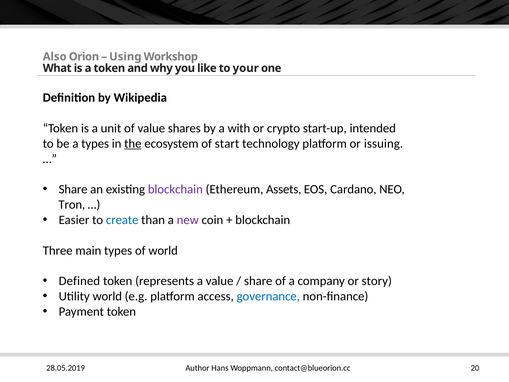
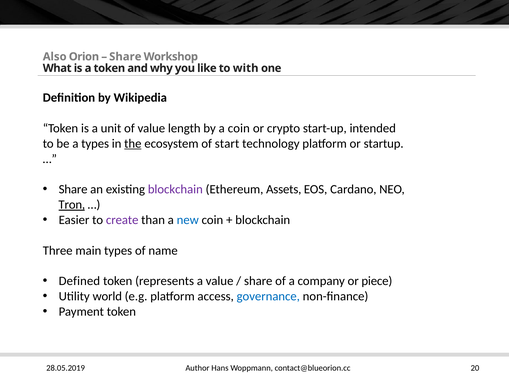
Using at (125, 57): Using -> Share
your: your -> with
shares: shares -> length
a with: with -> coin
issuing: issuing -> startup
Tron underline: none -> present
create colour: blue -> purple
new colour: purple -> blue
of world: world -> name
story: story -> piece
